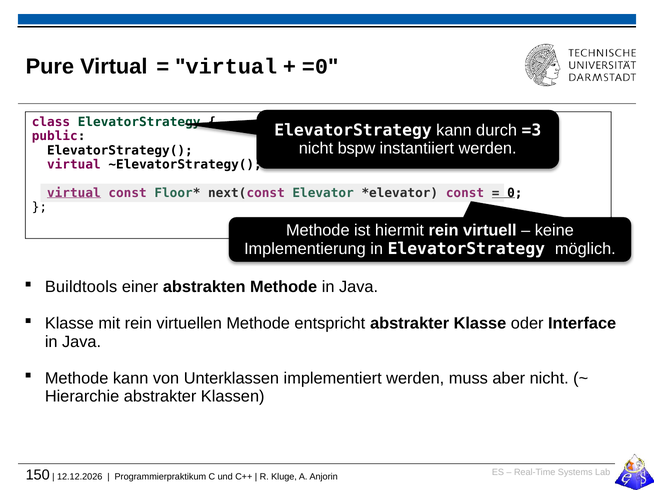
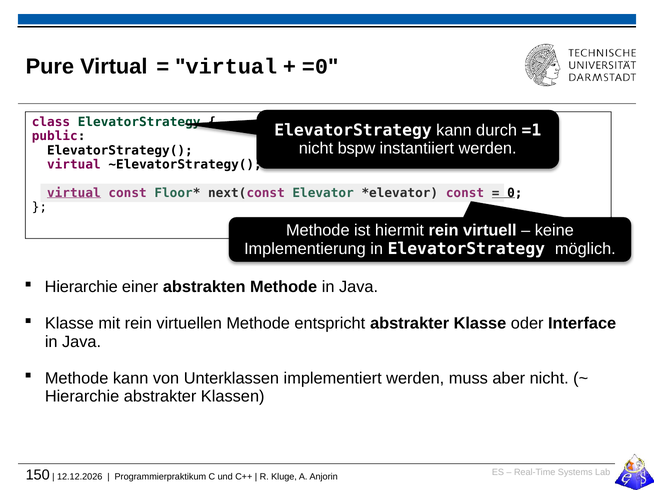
=3: =3 -> =1
Buildtools at (81, 287): Buildtools -> Hierarchie
